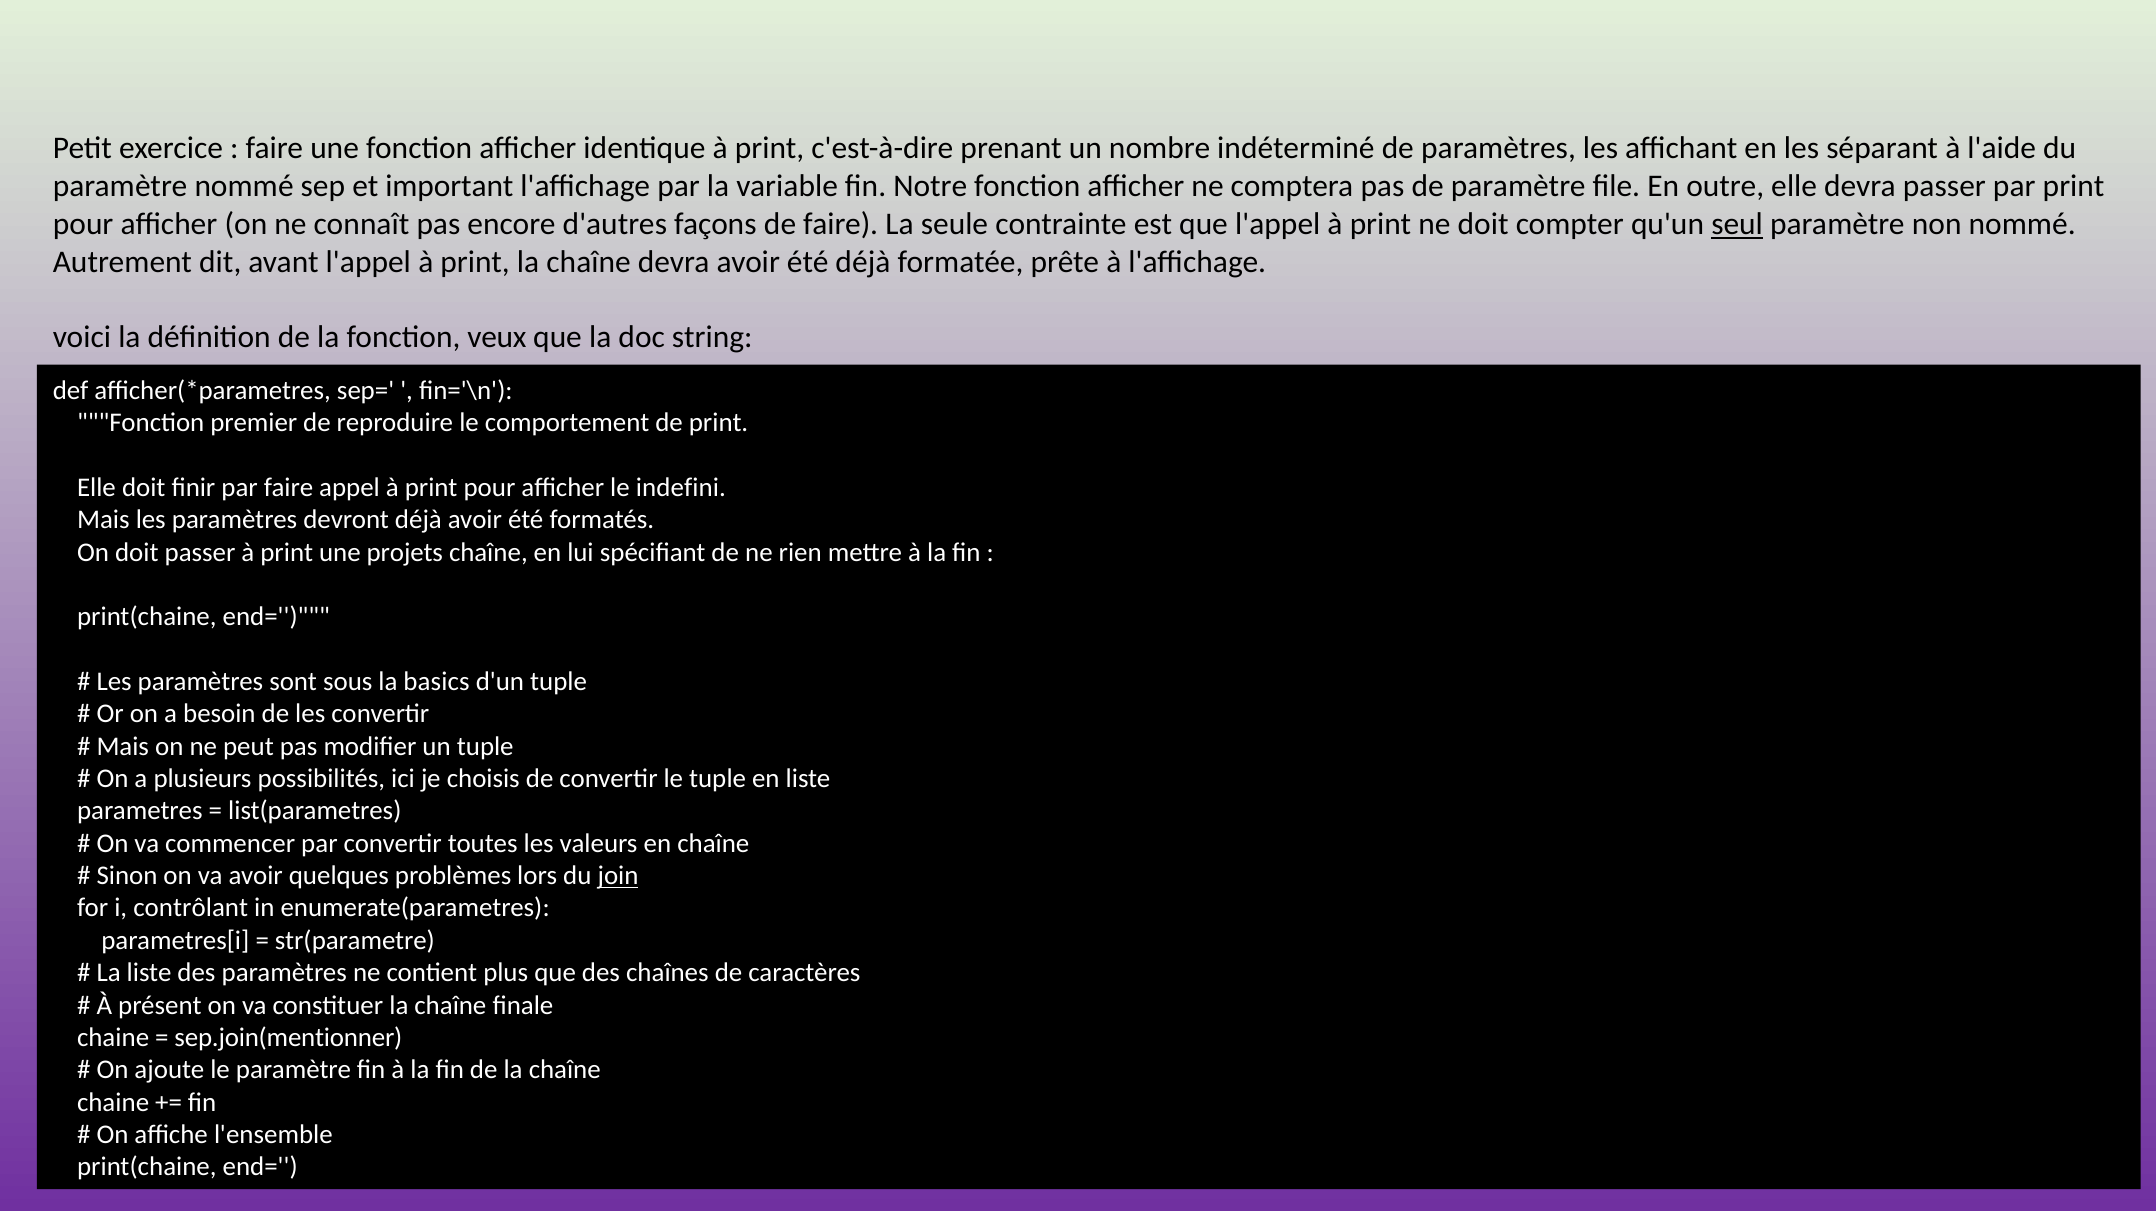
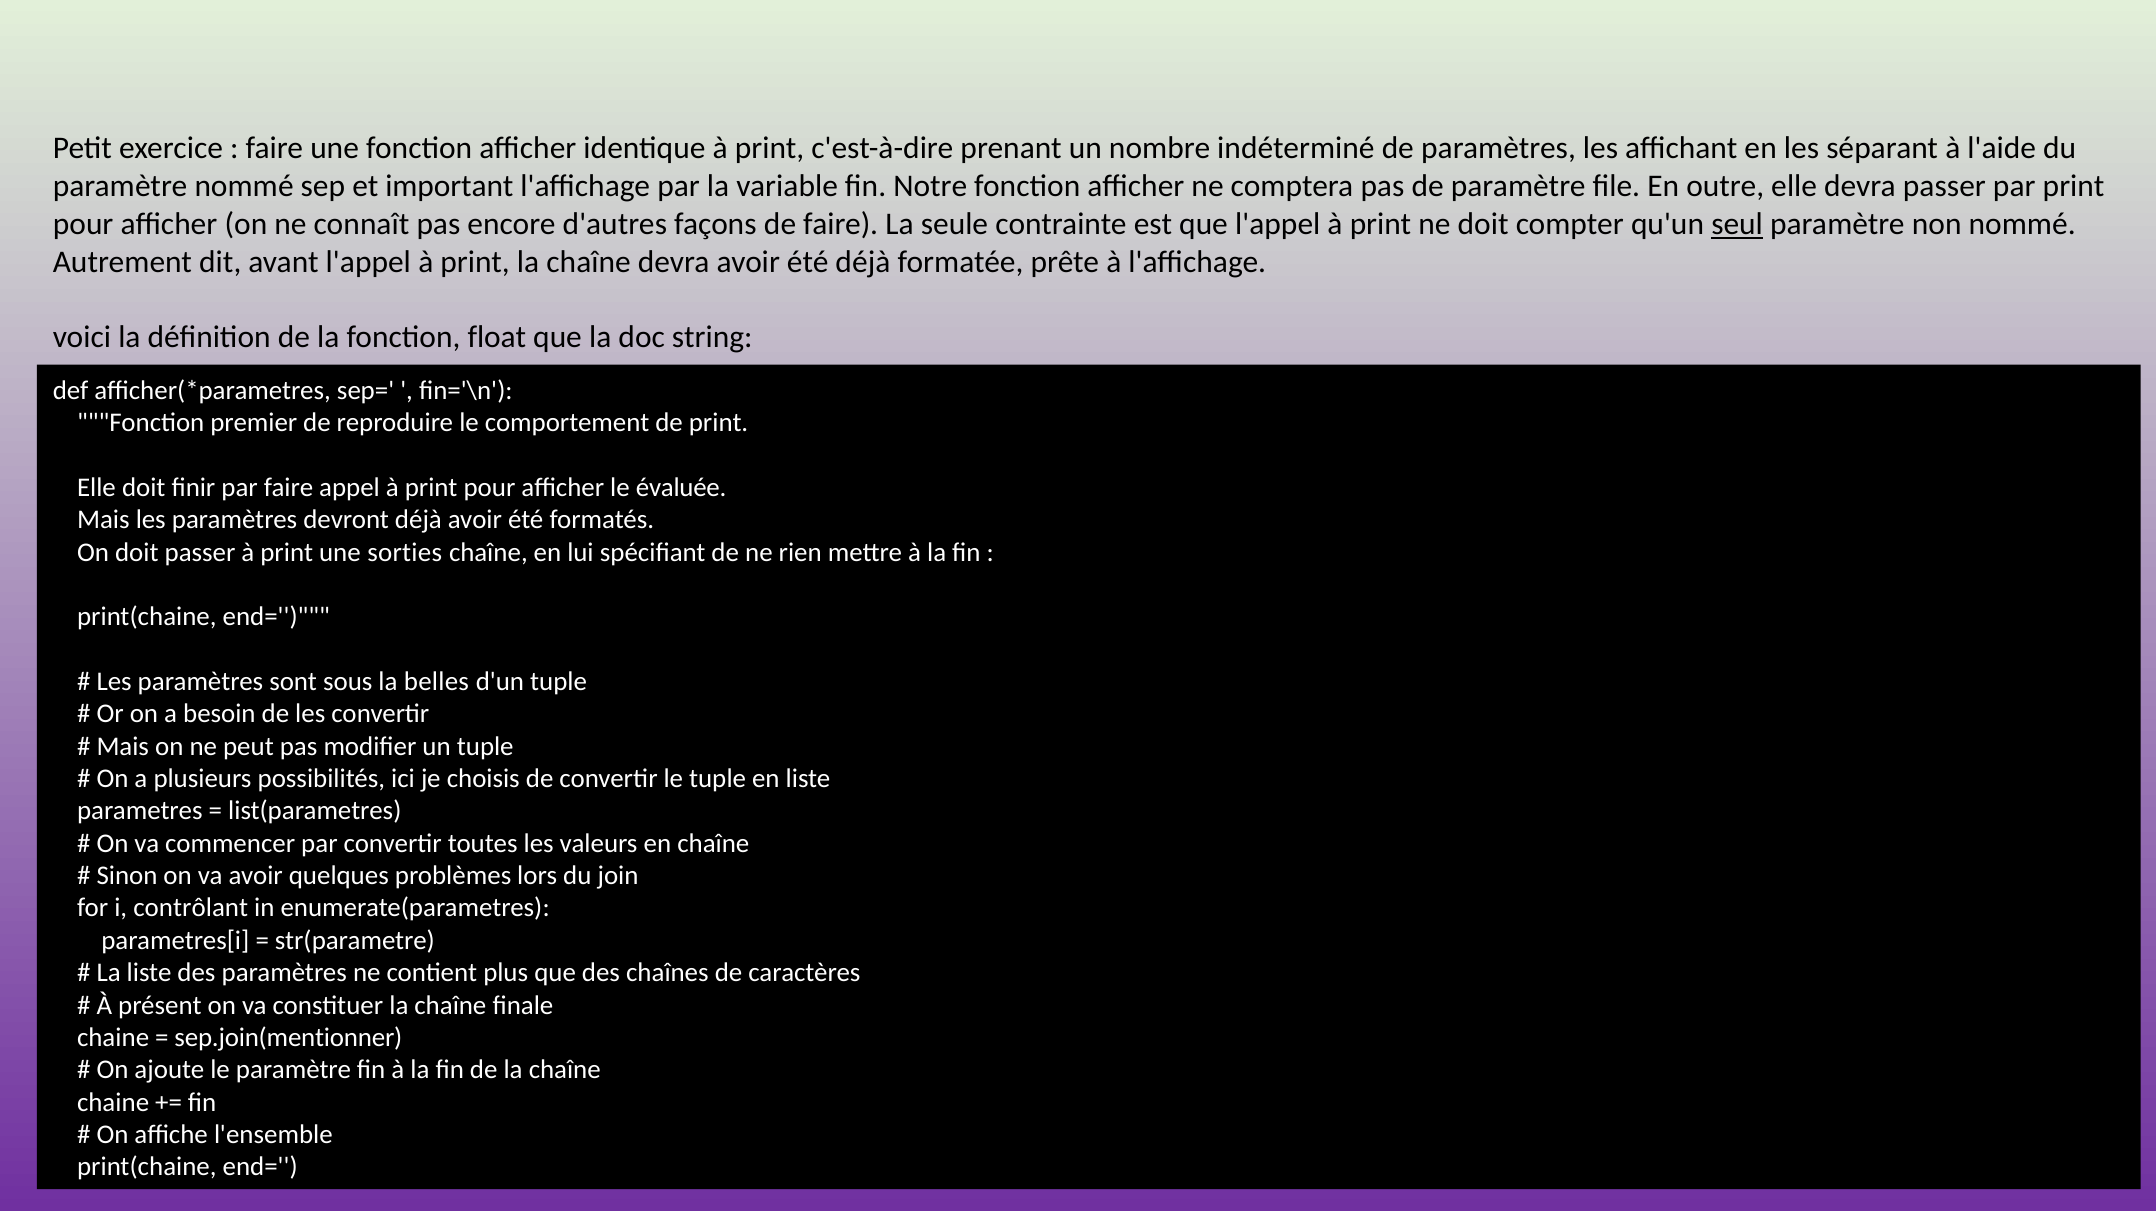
veux: veux -> float
indefini: indefini -> évaluée
projets: projets -> sorties
basics: basics -> belles
join underline: present -> none
